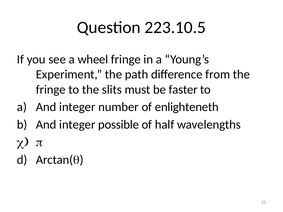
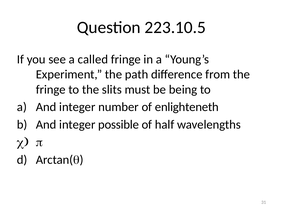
wheel: wheel -> called
faster: faster -> being
